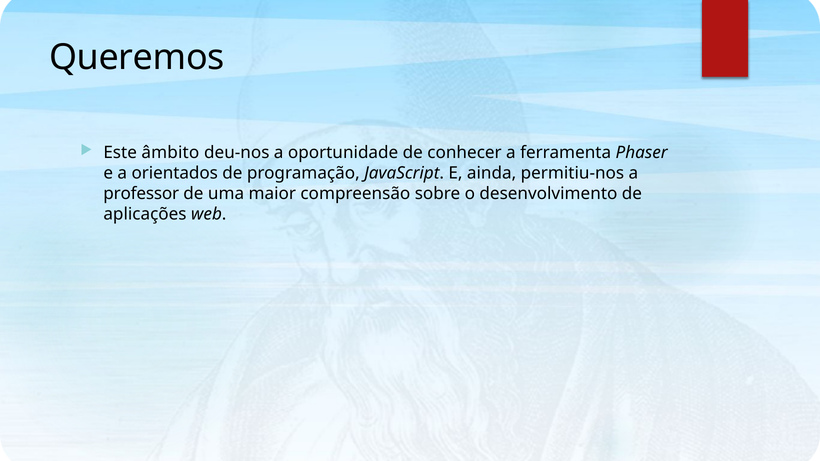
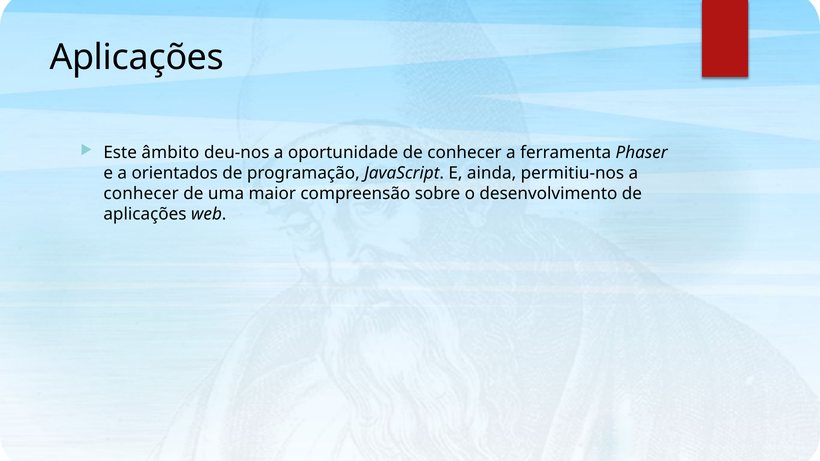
Queremos at (137, 58): Queremos -> Aplicações
professor at (141, 194): professor -> conhecer
